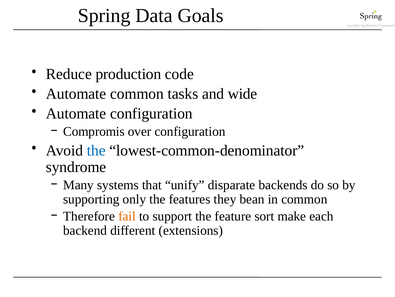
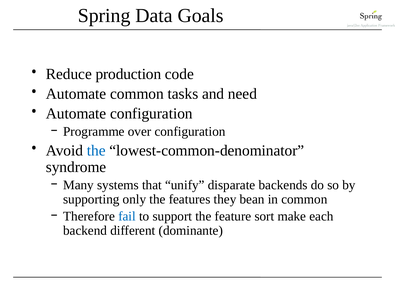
wide: wide -> need
Compromis: Compromis -> Programme
fail colour: orange -> blue
extensions: extensions -> dominante
